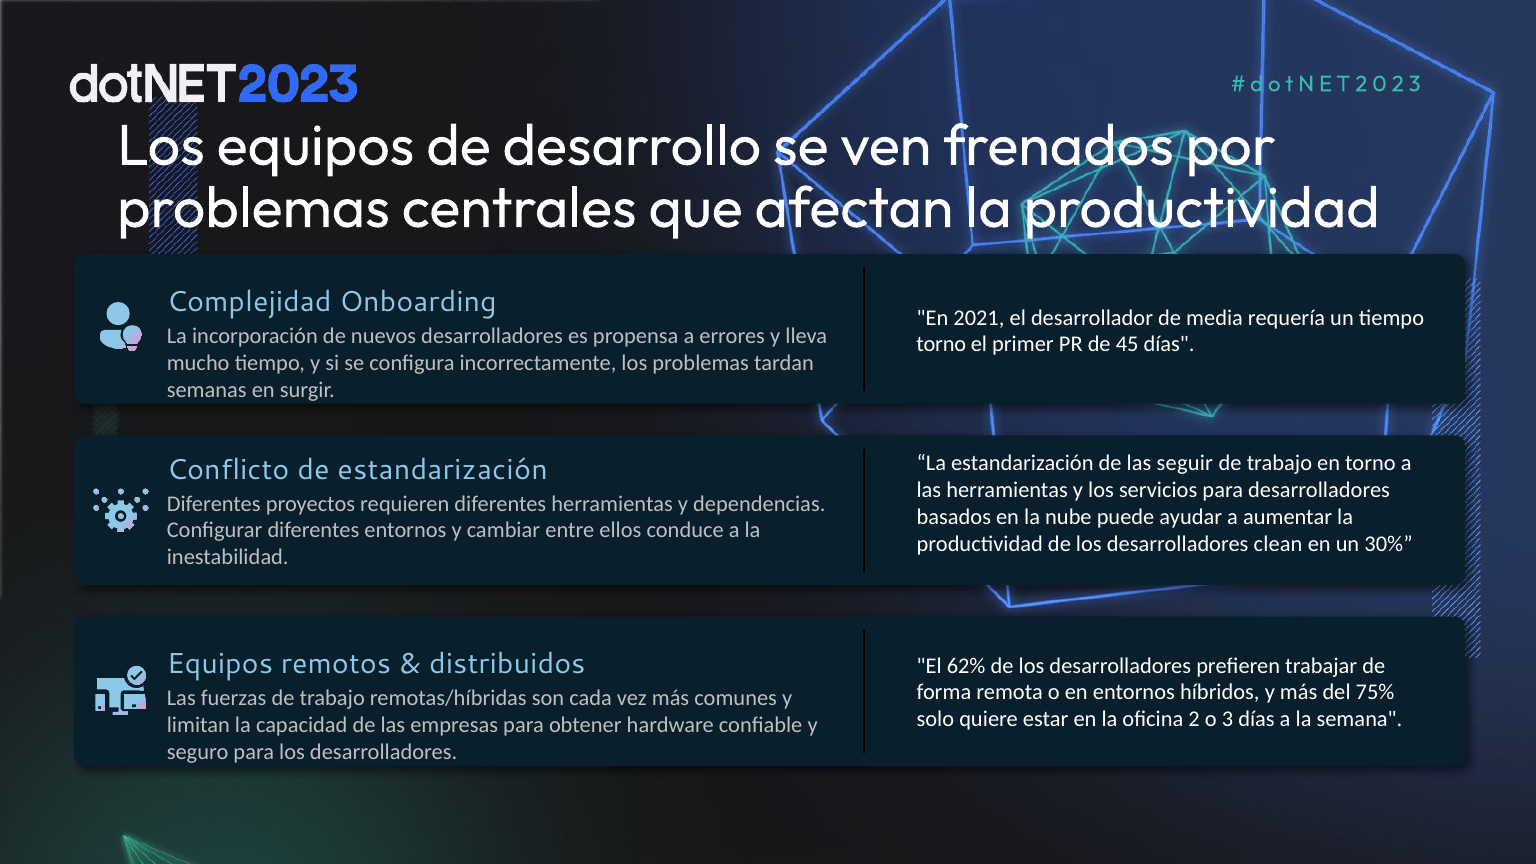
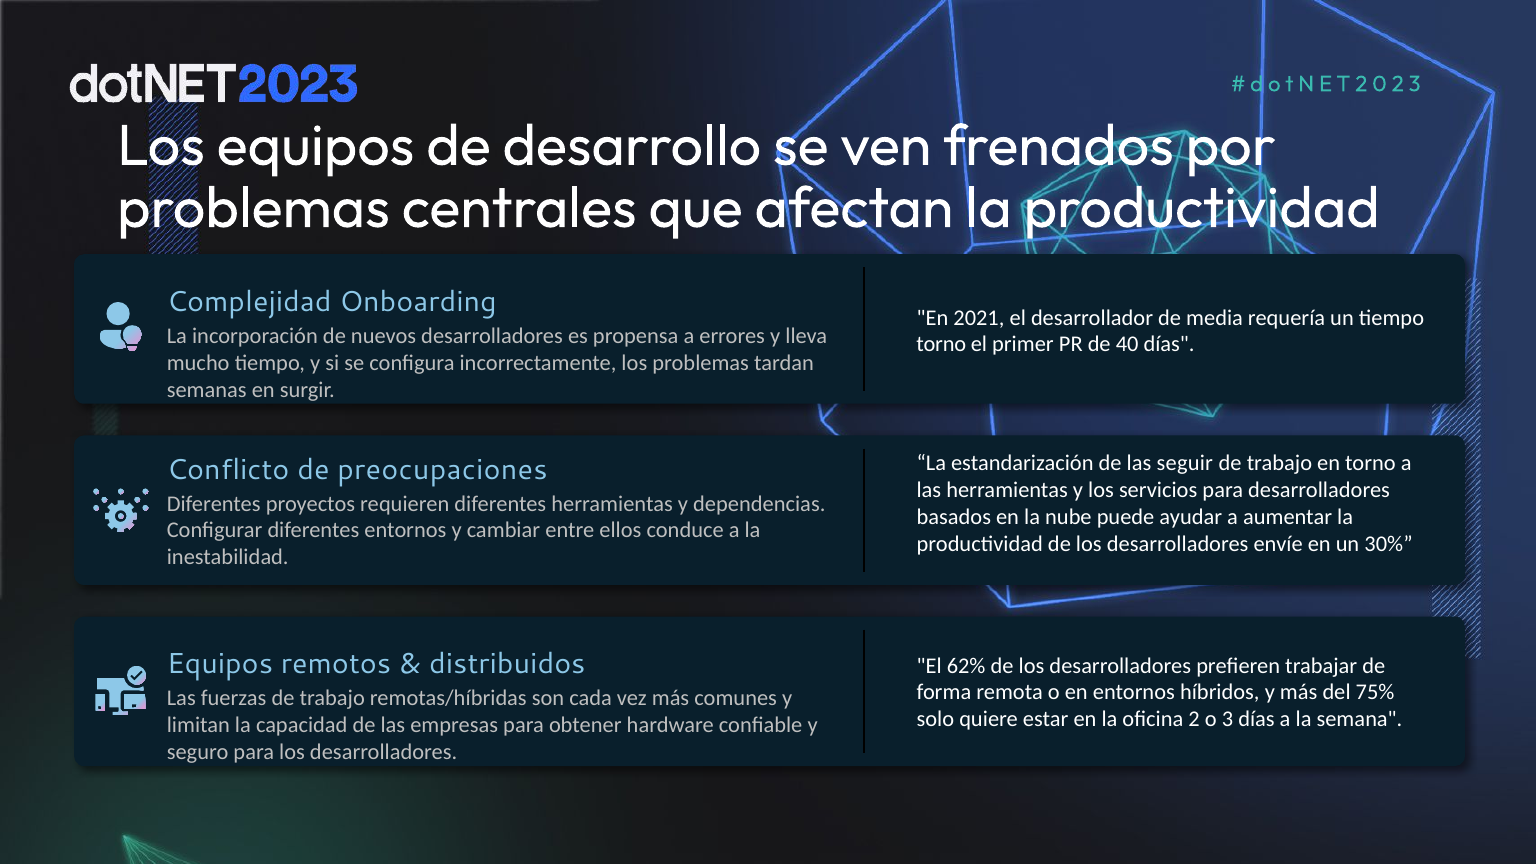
45: 45 -> 40
de estandarización: estandarización -> preocupaciones
clean: clean -> envíe
